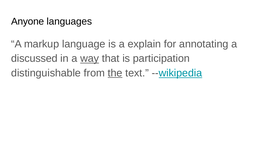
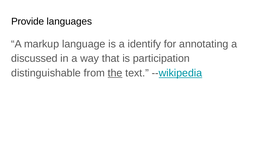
Anyone: Anyone -> Provide
explain: explain -> identify
way underline: present -> none
